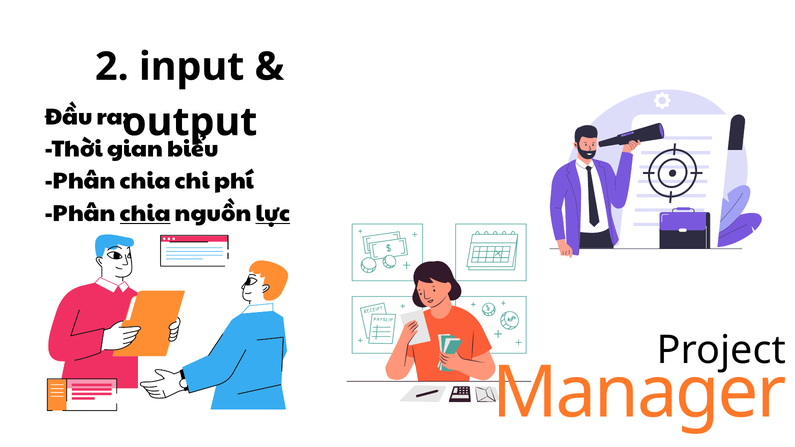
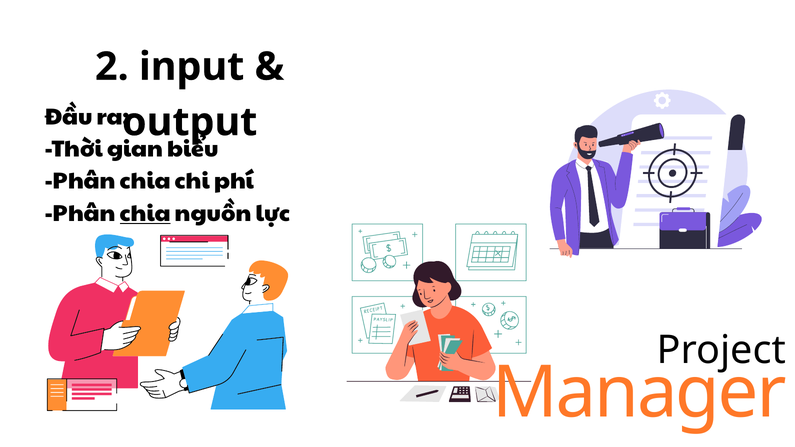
lực underline: present -> none
